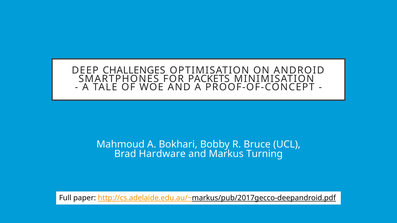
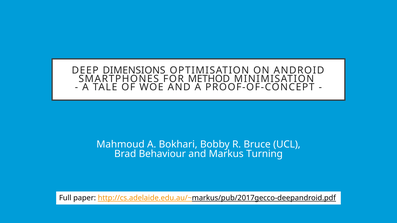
CHALLENGES: CHALLENGES -> DIMENSIONS
PACKETS: PACKETS -> METHOD
Hardware: Hardware -> Behaviour
